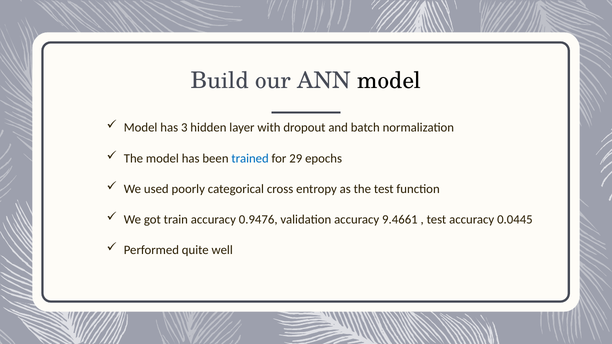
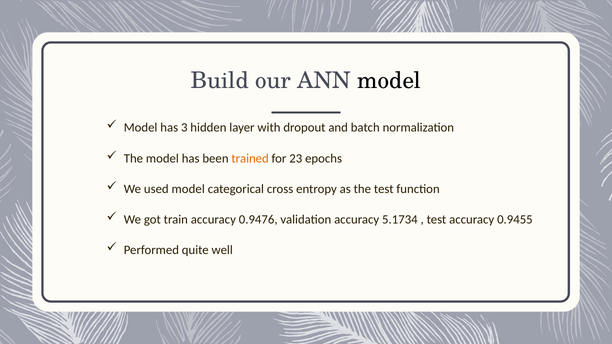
trained colour: blue -> orange
29: 29 -> 23
used poorly: poorly -> model
9.4661: 9.4661 -> 5.1734
0.0445: 0.0445 -> 0.9455
